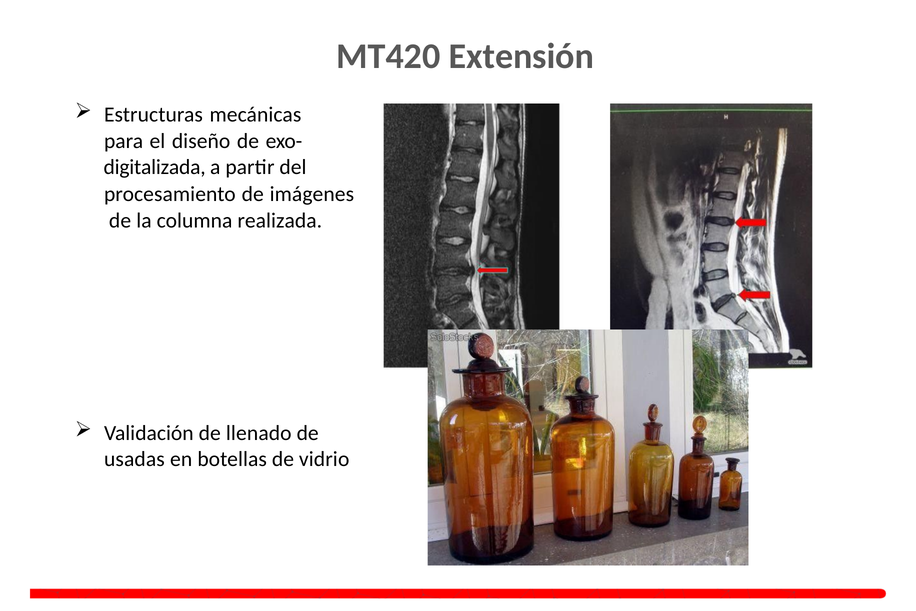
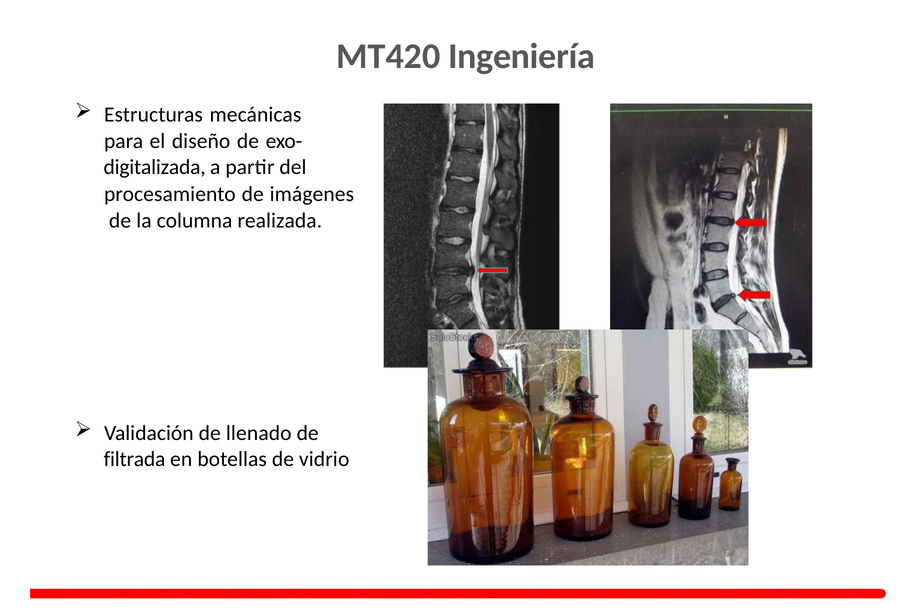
Extensión: Extensión -> Ingeniería
usadas: usadas -> filtrada
